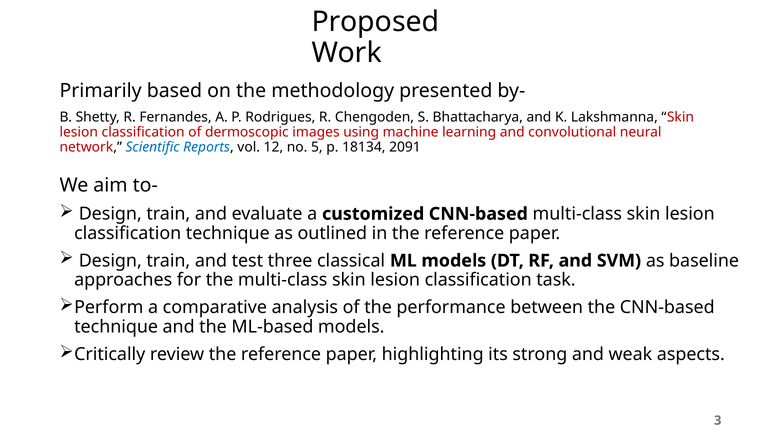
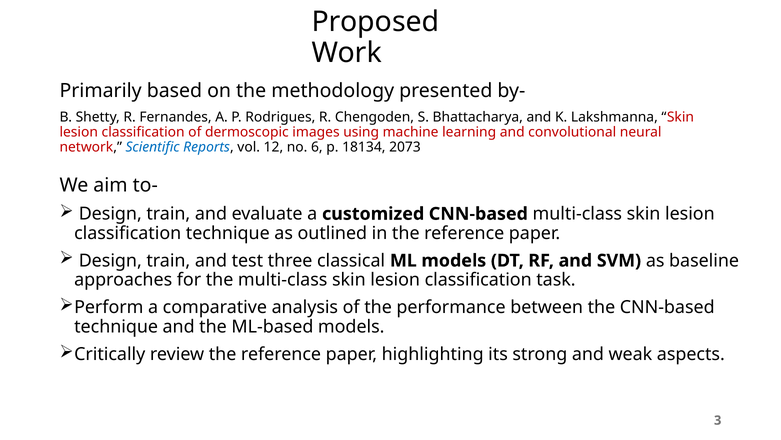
5: 5 -> 6
2091: 2091 -> 2073
